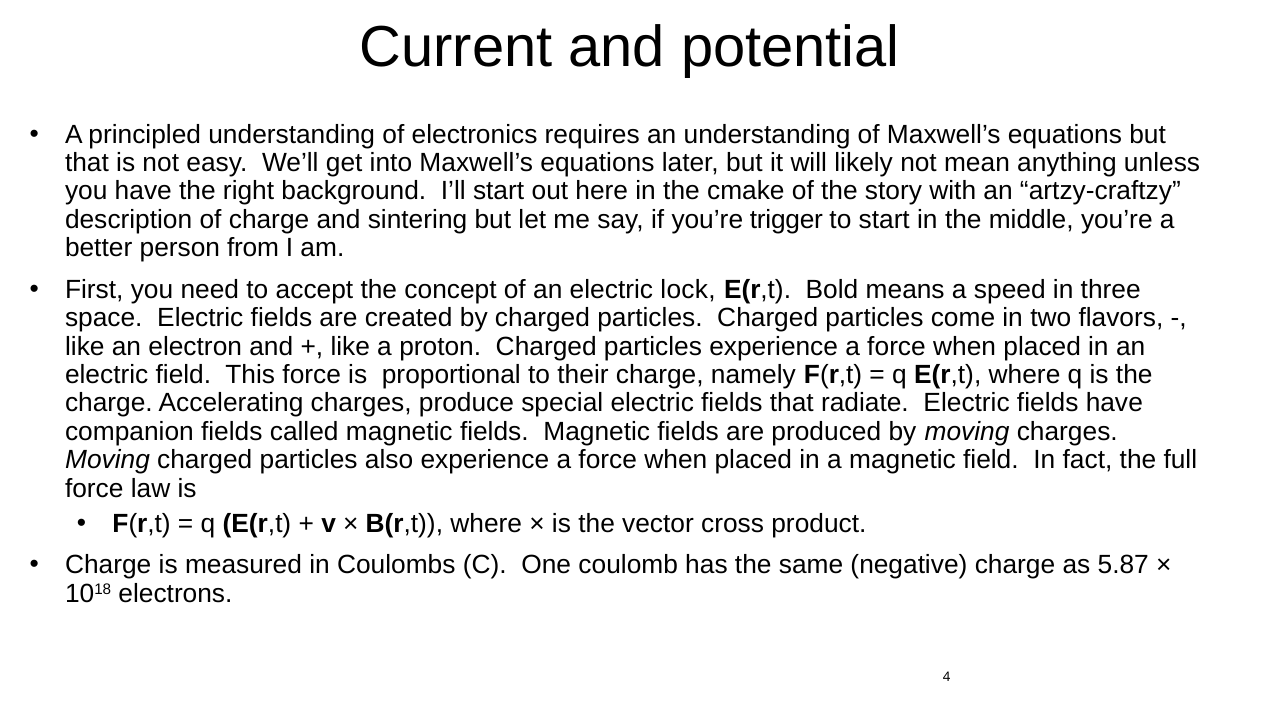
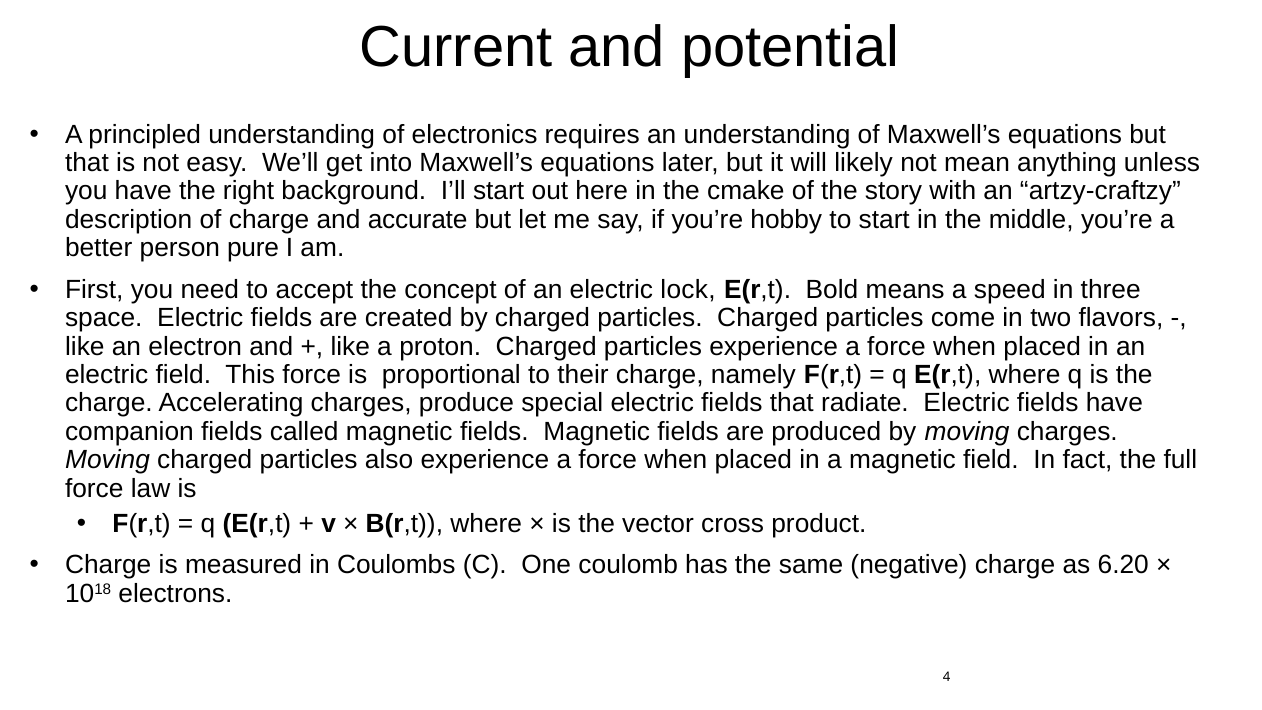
sintering: sintering -> accurate
trigger: trigger -> hobby
from: from -> pure
5.87: 5.87 -> 6.20
